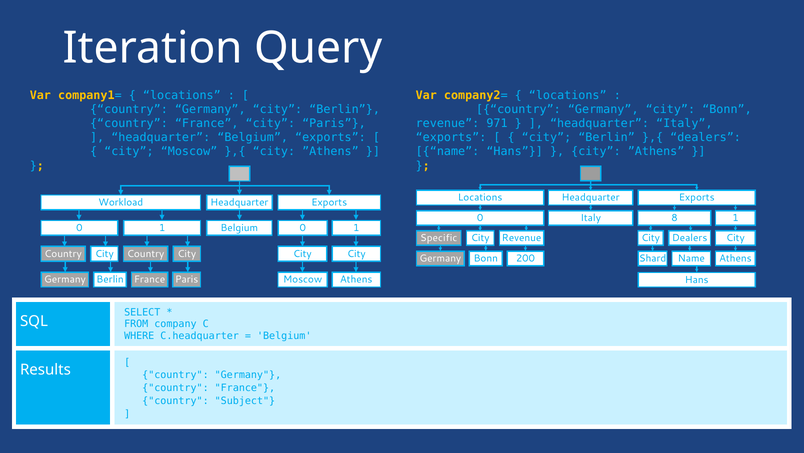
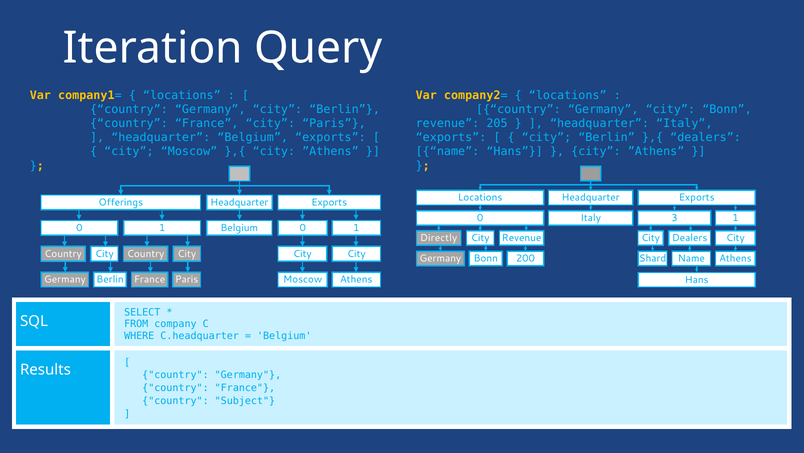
971: 971 -> 205
Workload: Workload -> Offerings
8: 8 -> 3
Specific: Specific -> Directly
